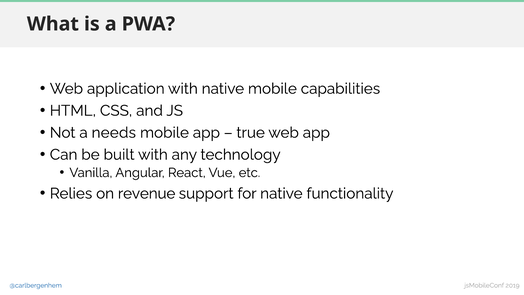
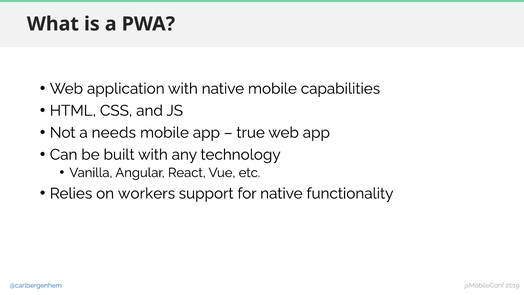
revenue: revenue -> workers
